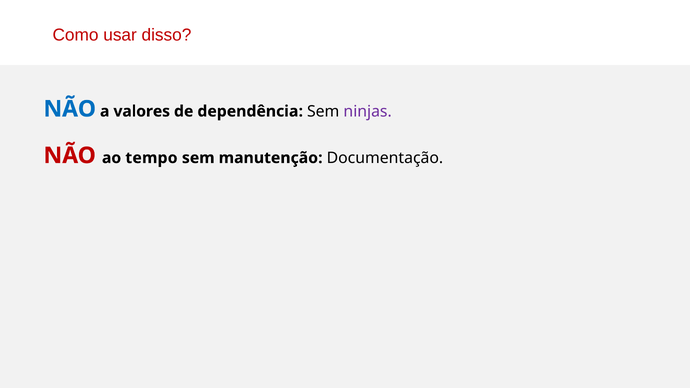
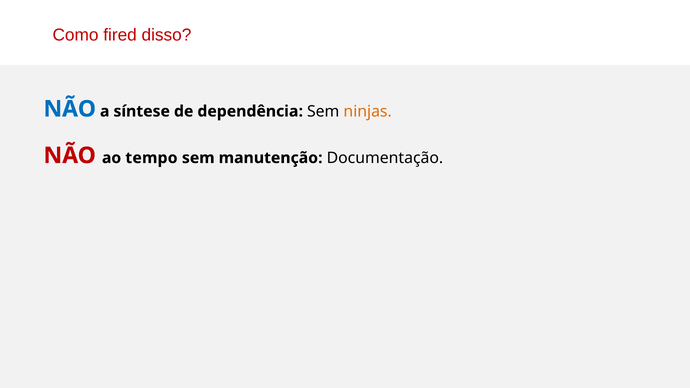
usar: usar -> fired
valores: valores -> síntese
ninjas colour: purple -> orange
